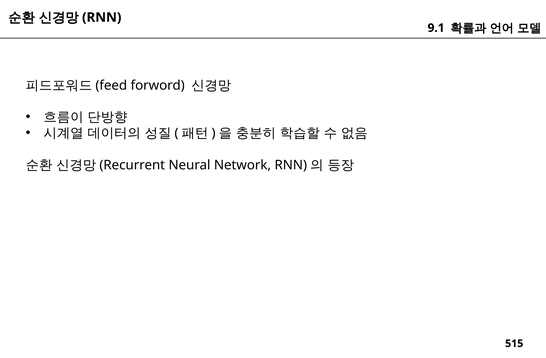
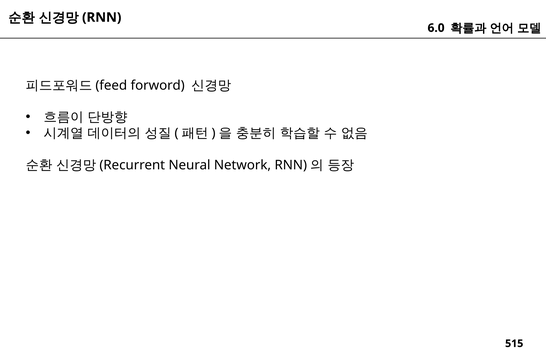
9.1: 9.1 -> 6.0
